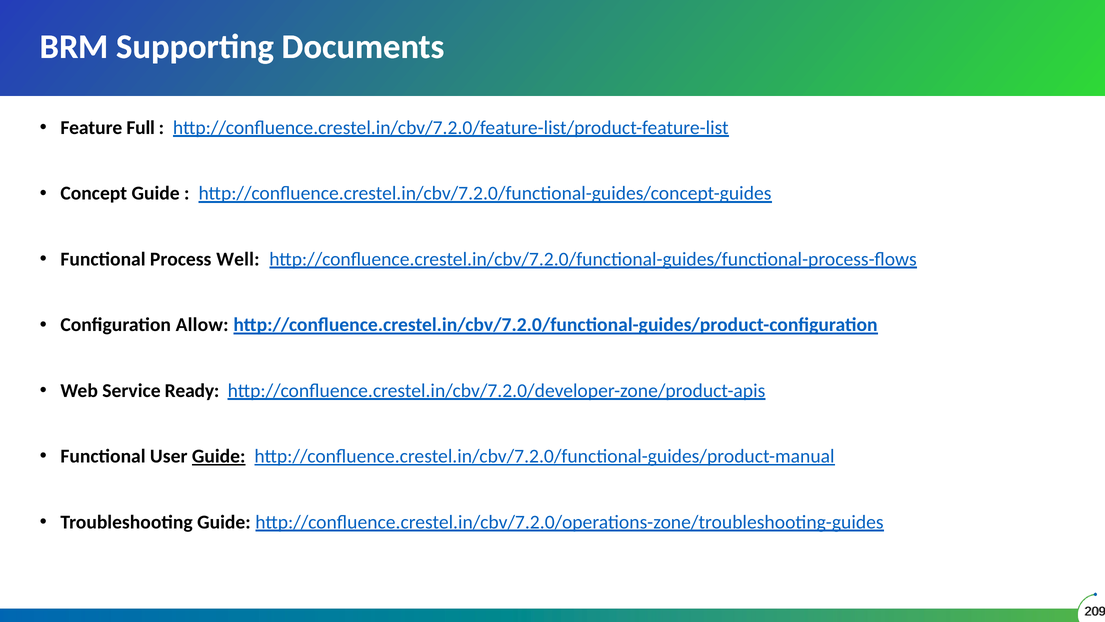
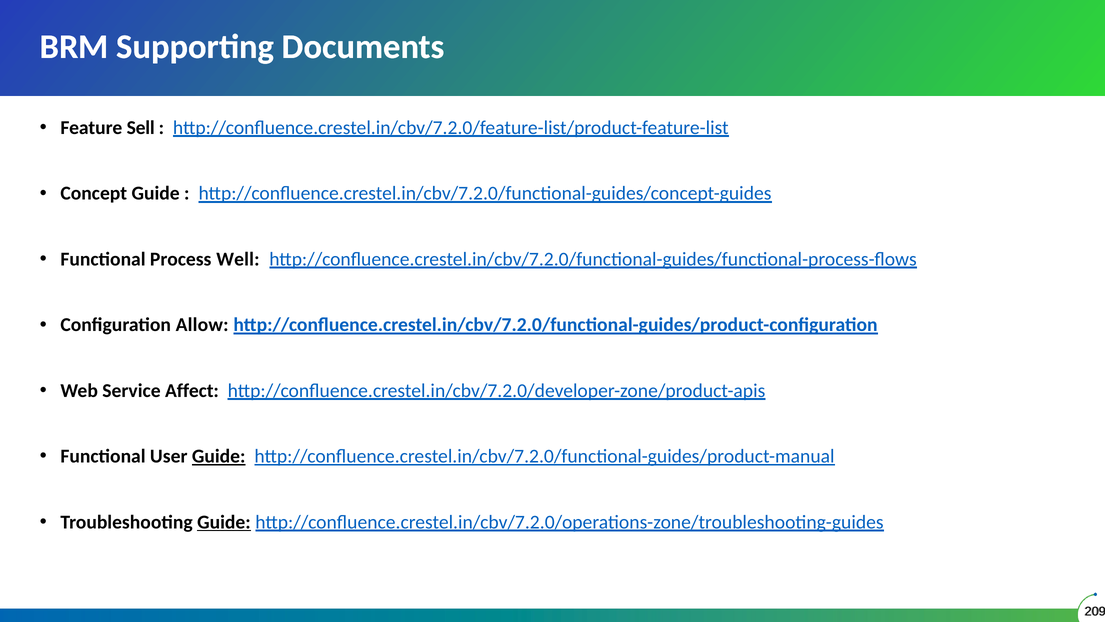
Full: Full -> Sell
Ready: Ready -> Affect
Guide at (224, 522) underline: none -> present
